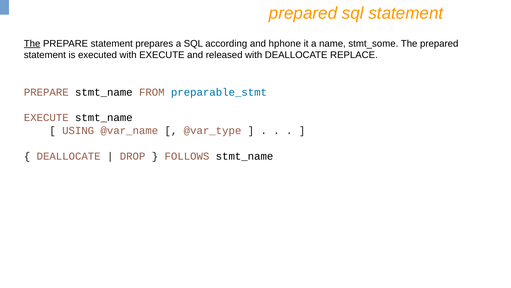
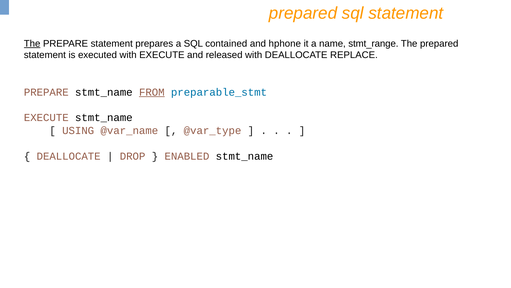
according: according -> contained
stmt_some: stmt_some -> stmt_range
FROM underline: none -> present
FOLLOWS: FOLLOWS -> ENABLED
